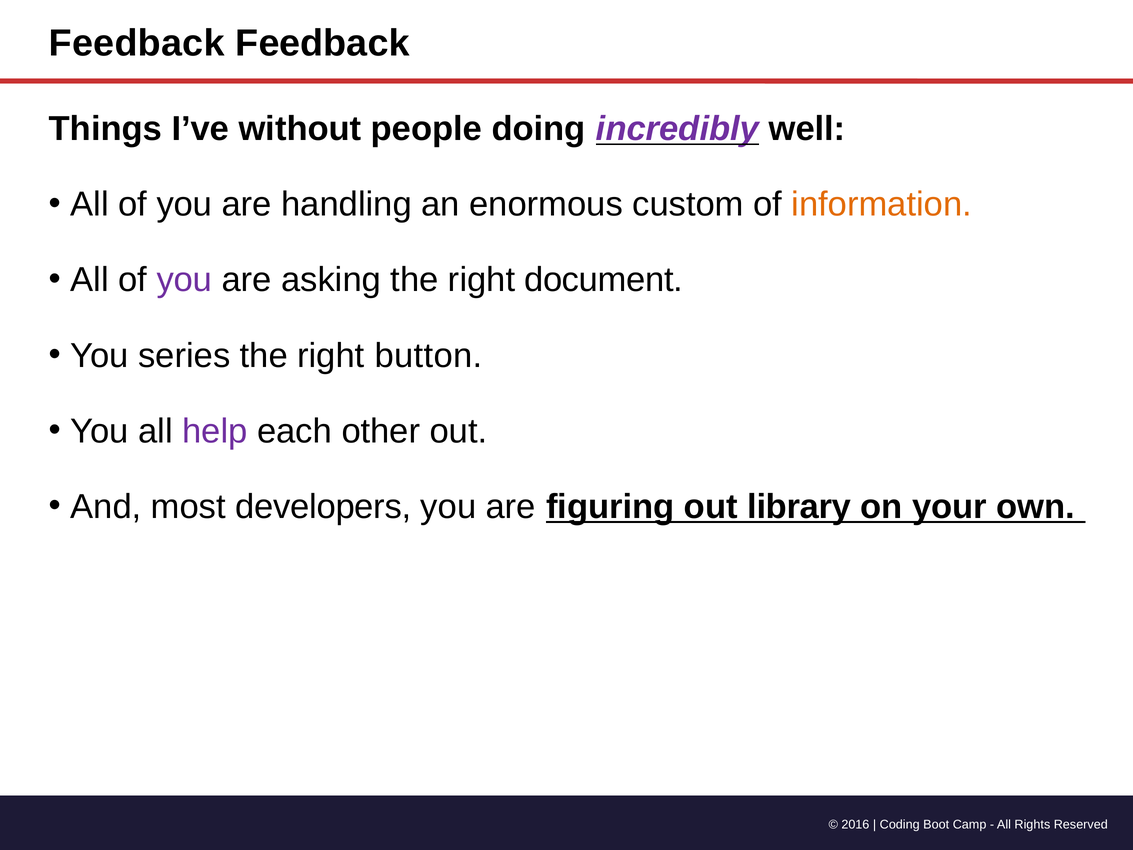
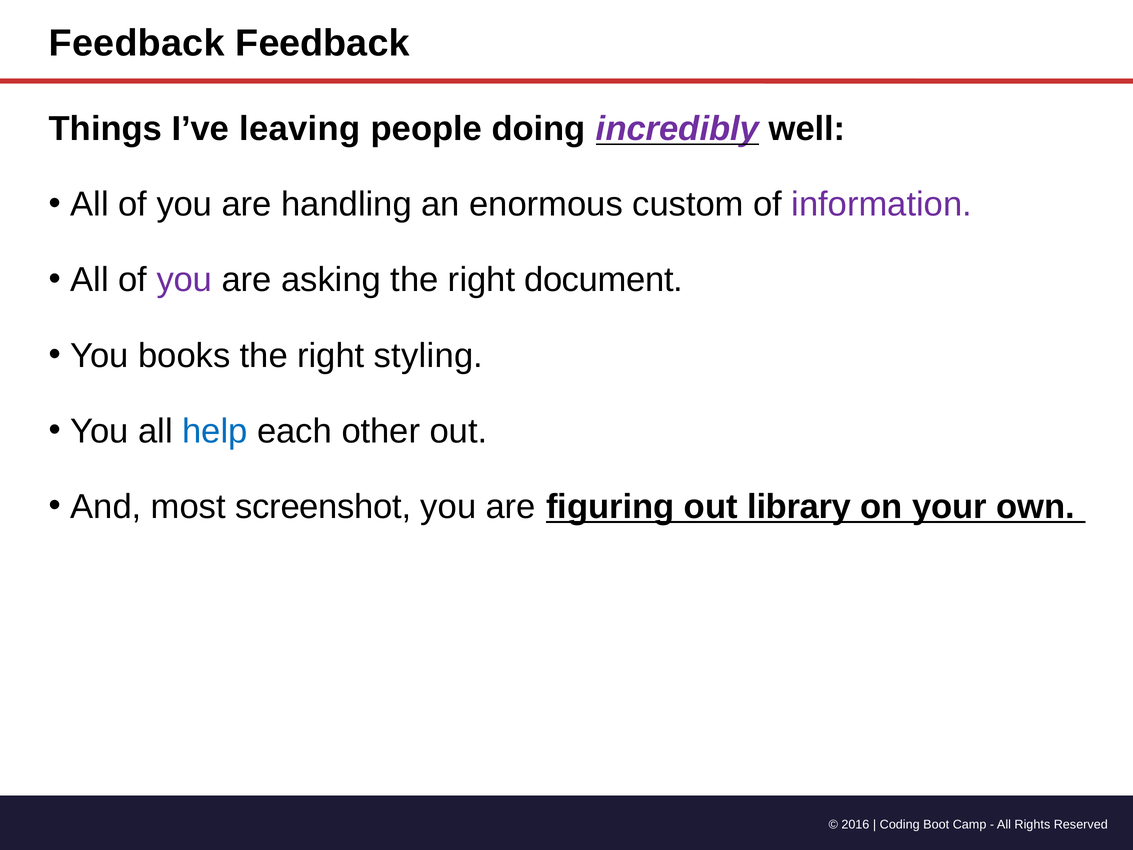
without: without -> leaving
information colour: orange -> purple
series: series -> books
button: button -> styling
help colour: purple -> blue
developers: developers -> screenshot
